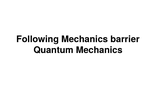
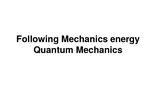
barrier: barrier -> energy
